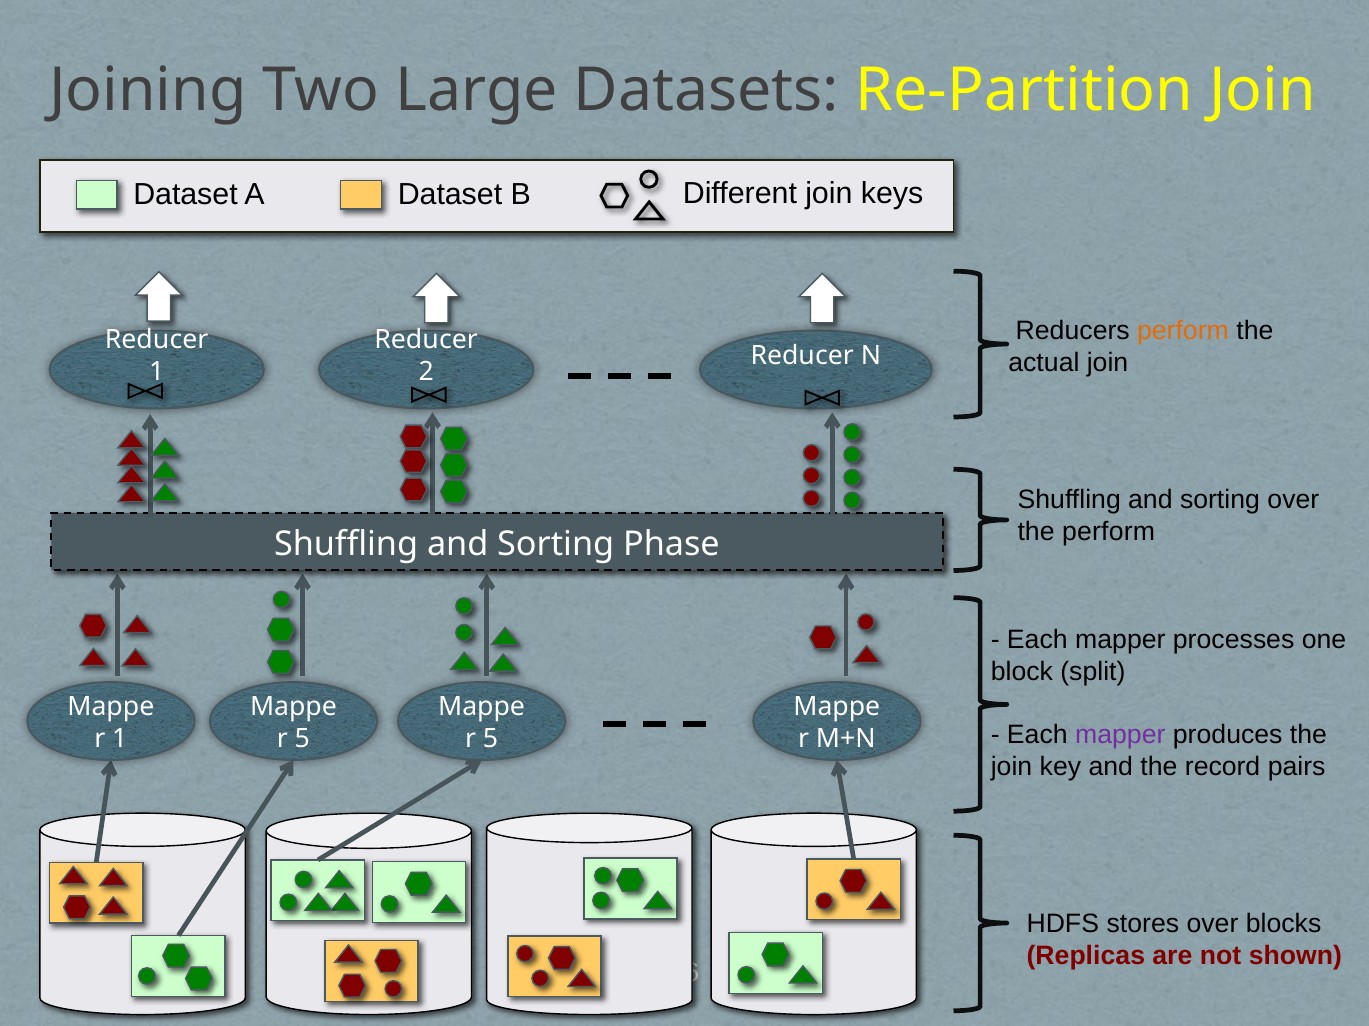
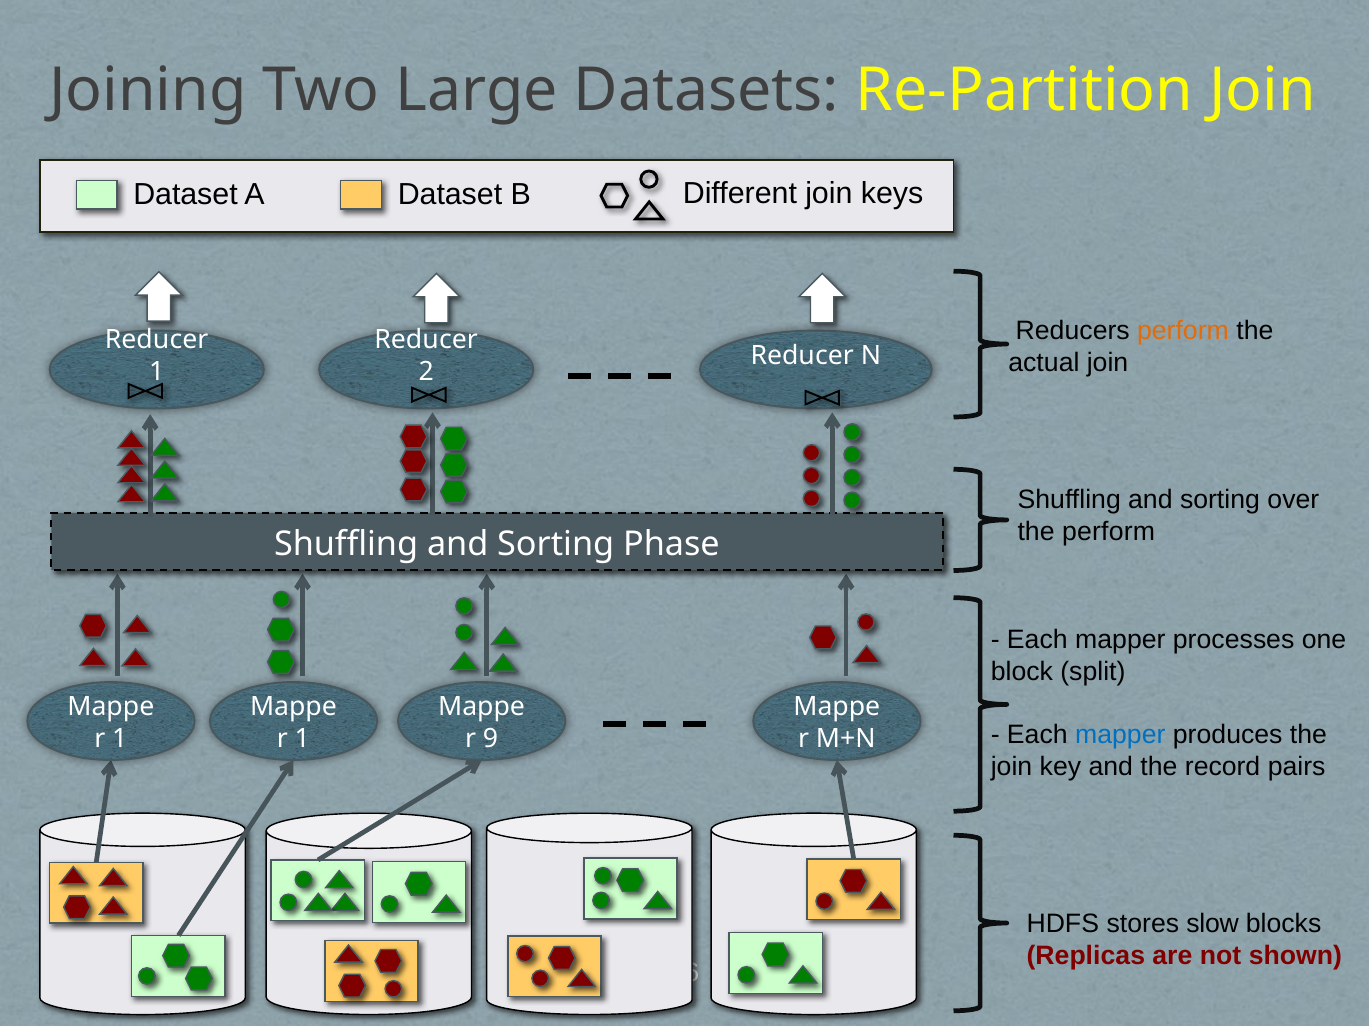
mapper at (1120, 736) colour: purple -> blue
5 at (302, 739): 5 -> 1
5 at (490, 739): 5 -> 9
stores over: over -> slow
